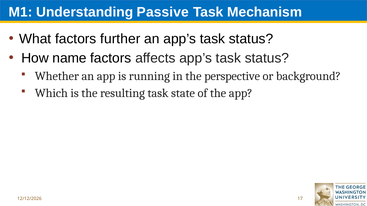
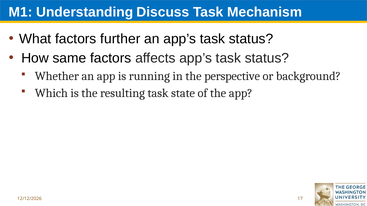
Passive: Passive -> Discuss
name: name -> same
